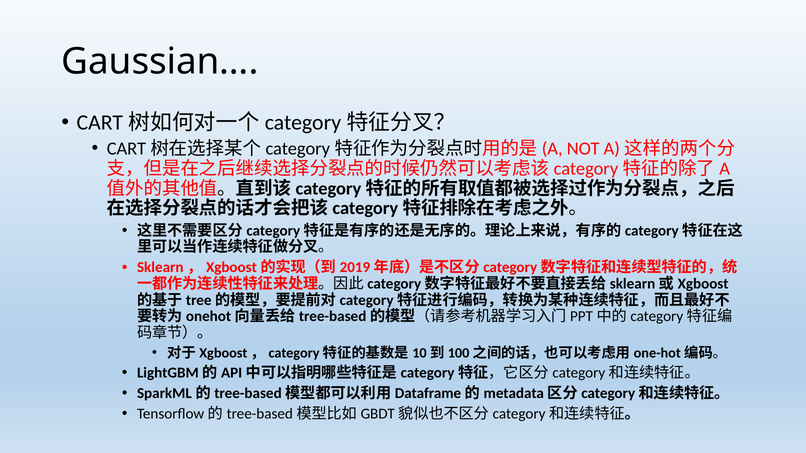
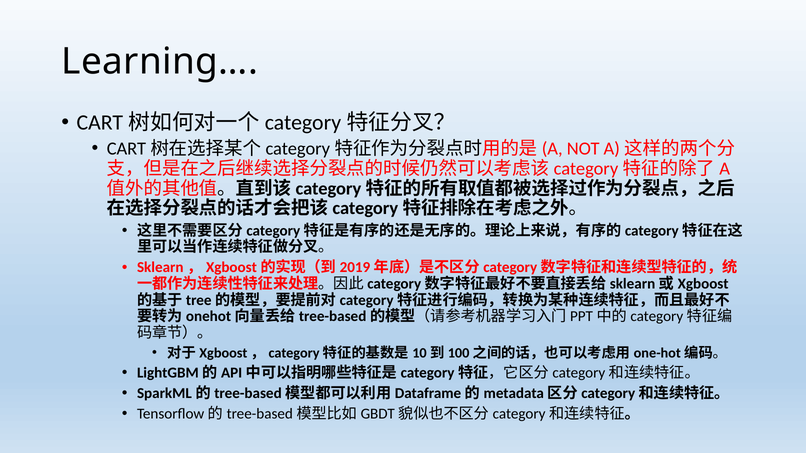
Gaussian…: Gaussian… -> Learning…
